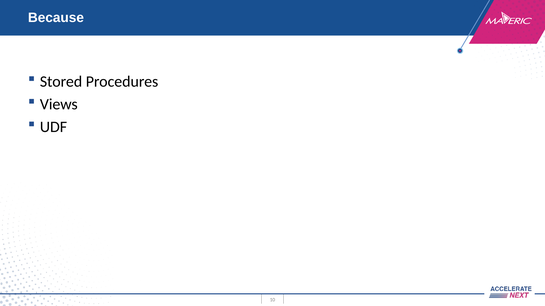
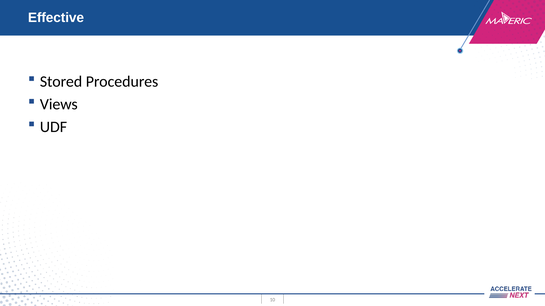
Because: Because -> Effective
